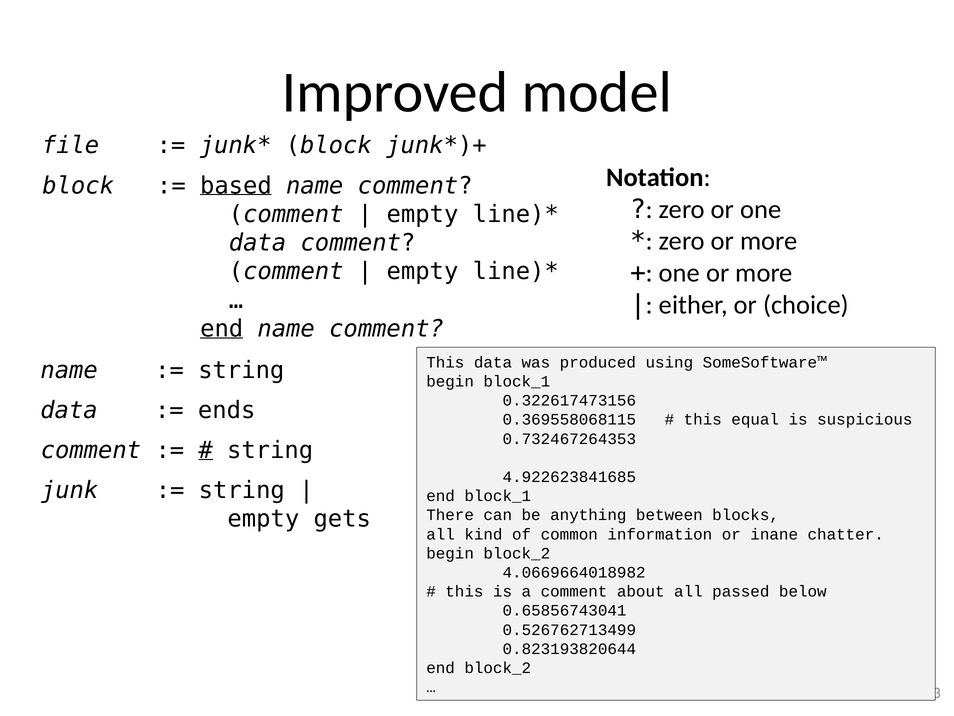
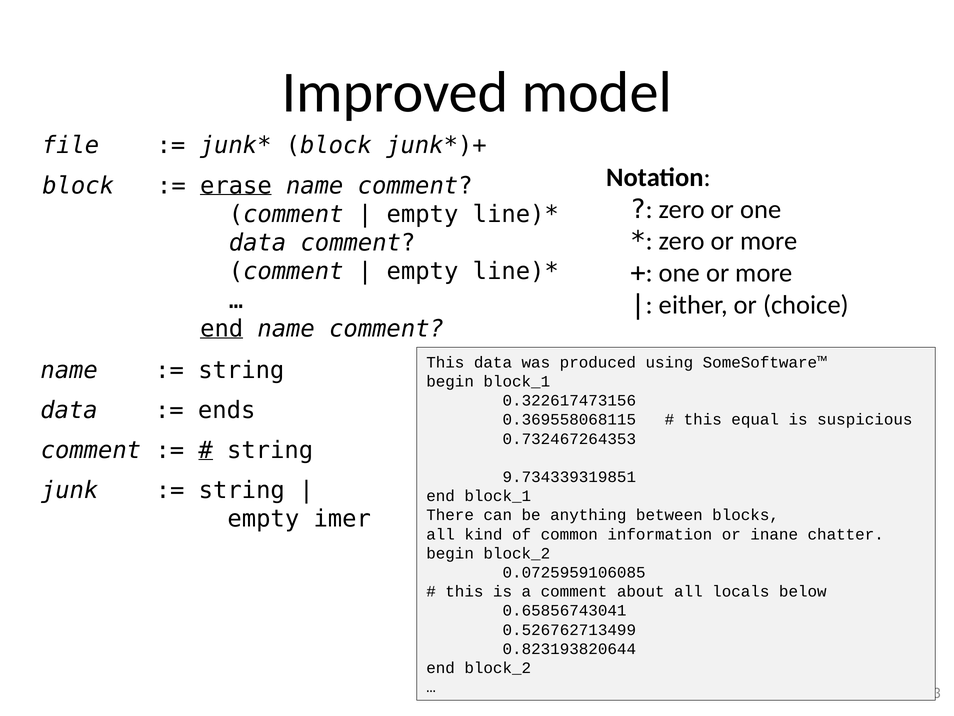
based: based -> erase
4.922623841685: 4.922623841685 -> 9.734339319851
gets: gets -> imer
4.0669664018982: 4.0669664018982 -> 0.0725959106085
passed: passed -> locals
